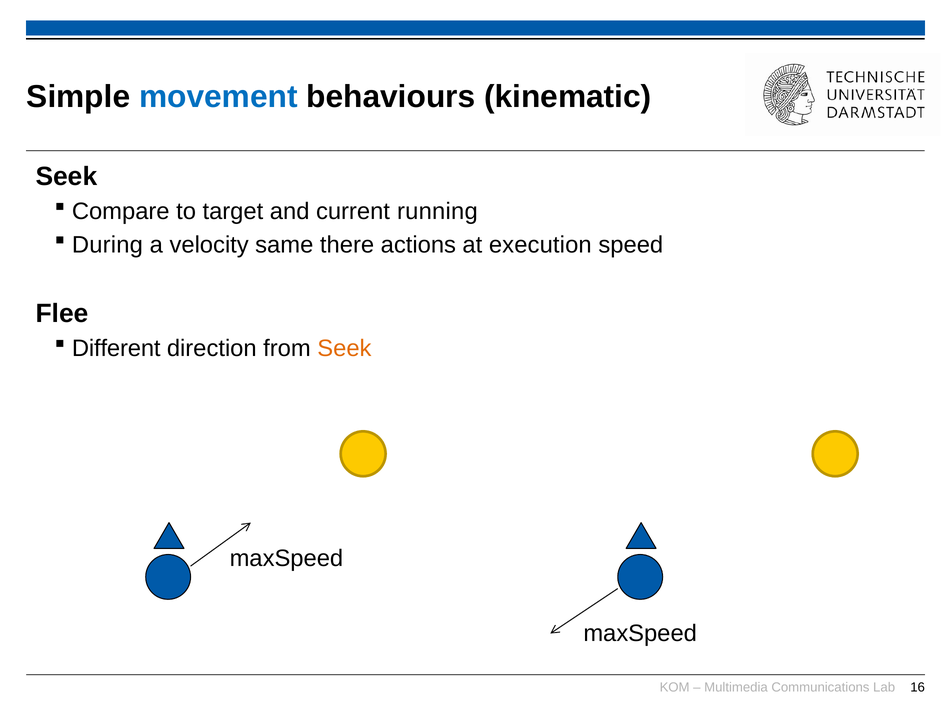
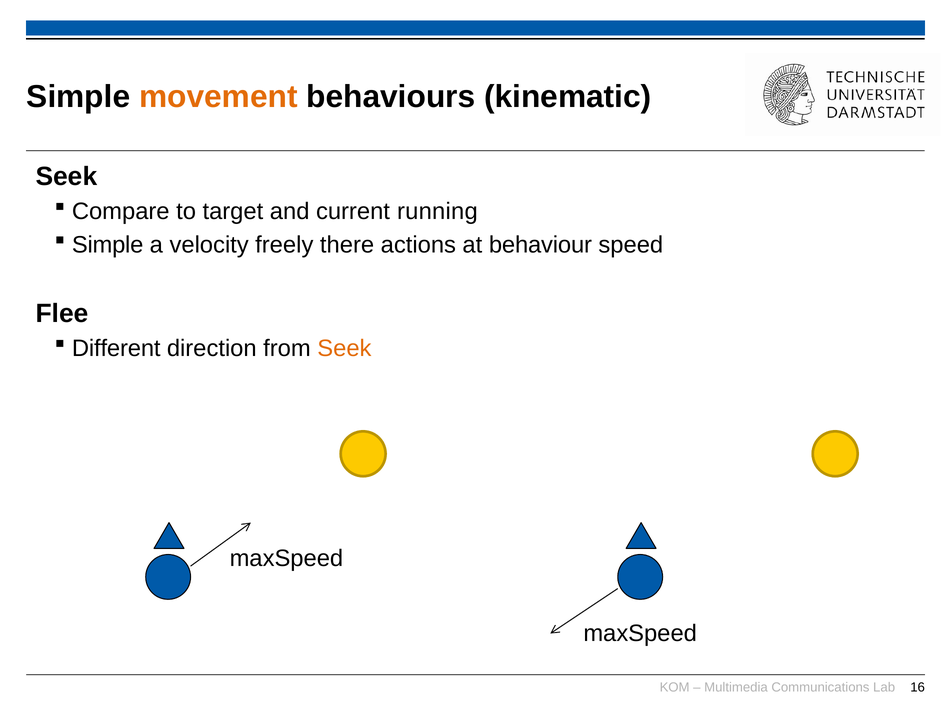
movement colour: blue -> orange
During at (107, 245): During -> Simple
same: same -> freely
execution: execution -> behaviour
